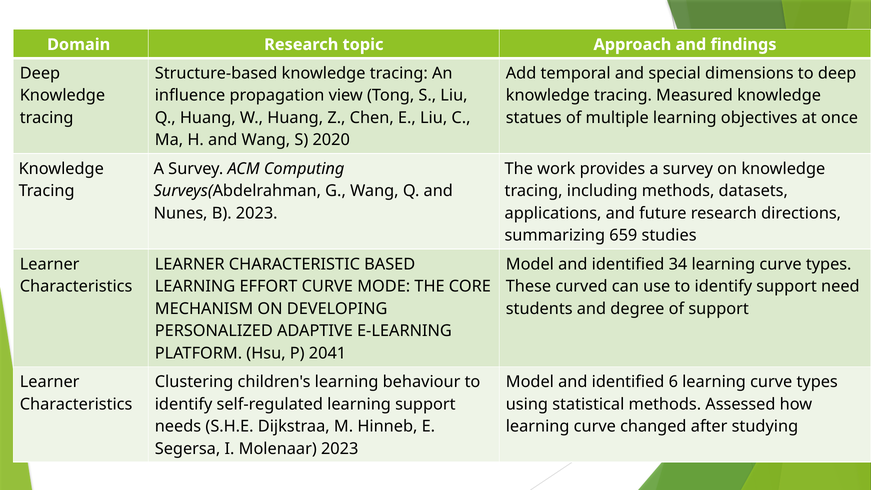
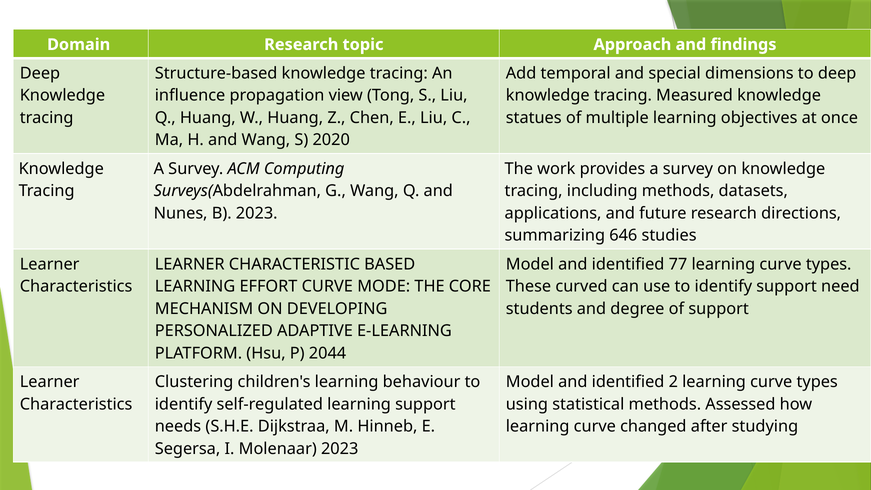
659: 659 -> 646
34: 34 -> 77
2041: 2041 -> 2044
6: 6 -> 2
